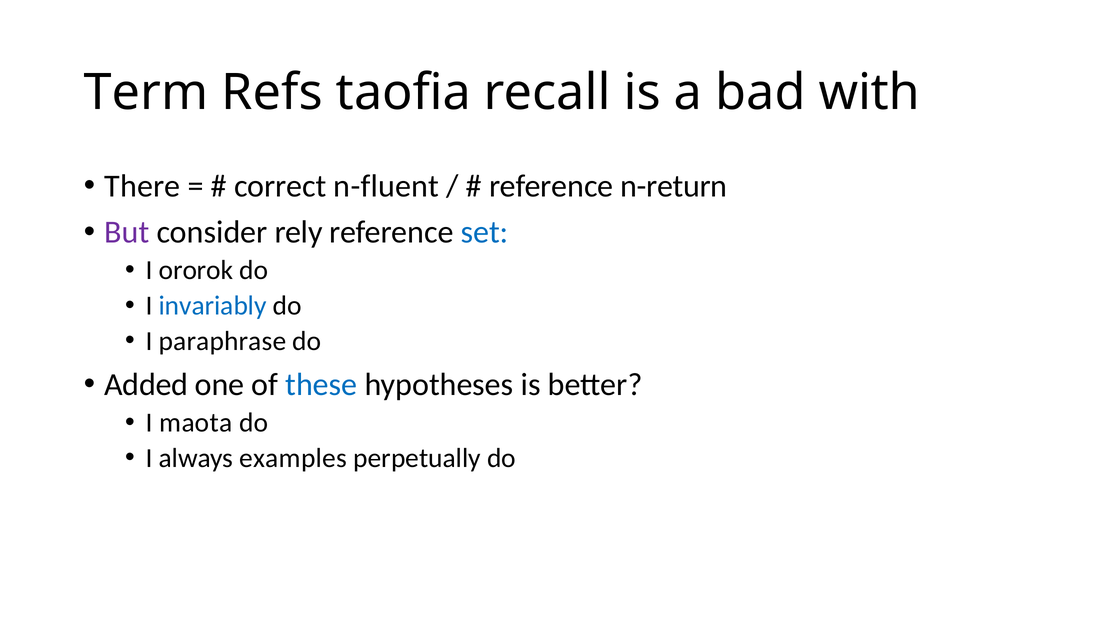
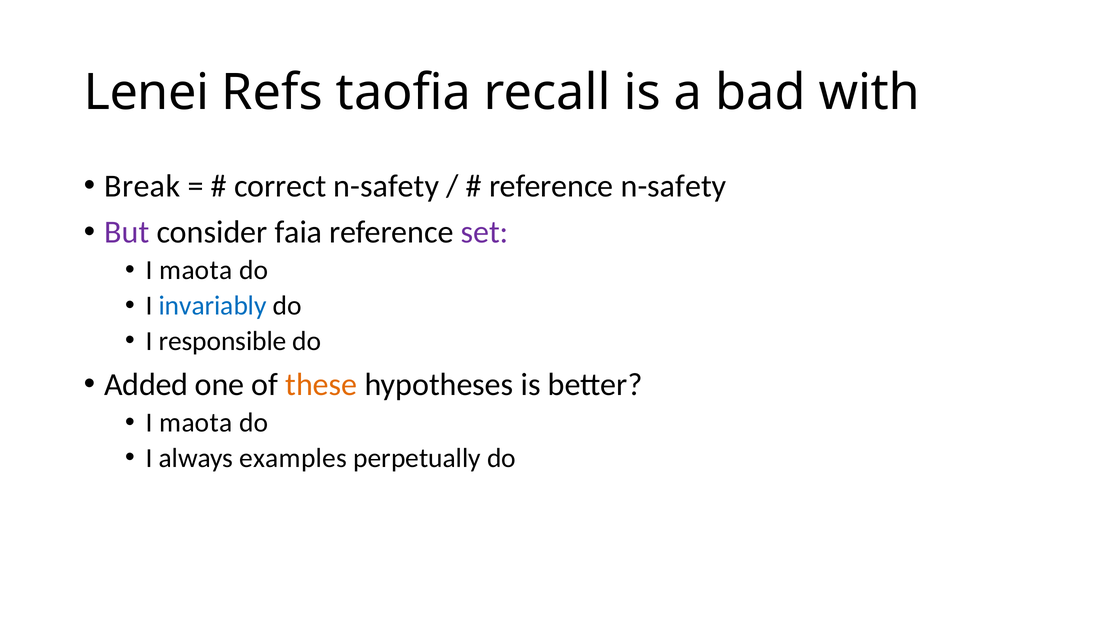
Term: Term -> Lenei
There: There -> Break
correct n-fluent: n-fluent -> n-safety
reference n-return: n-return -> n-safety
rely: rely -> faia
set colour: blue -> purple
ororok at (196, 270): ororok -> maota
paraphrase: paraphrase -> responsible
these colour: blue -> orange
